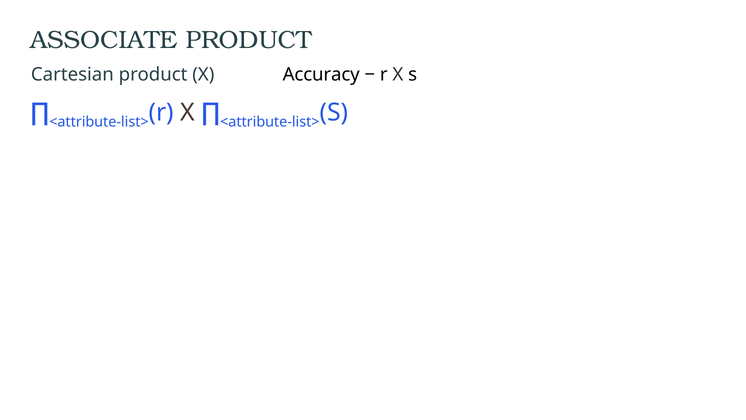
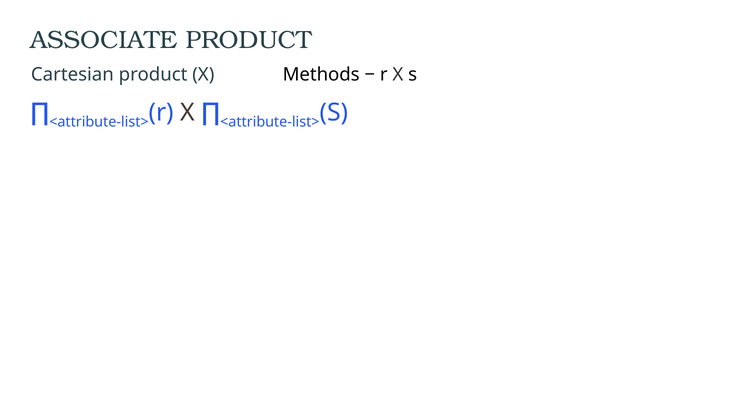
Accuracy: Accuracy -> Methods
